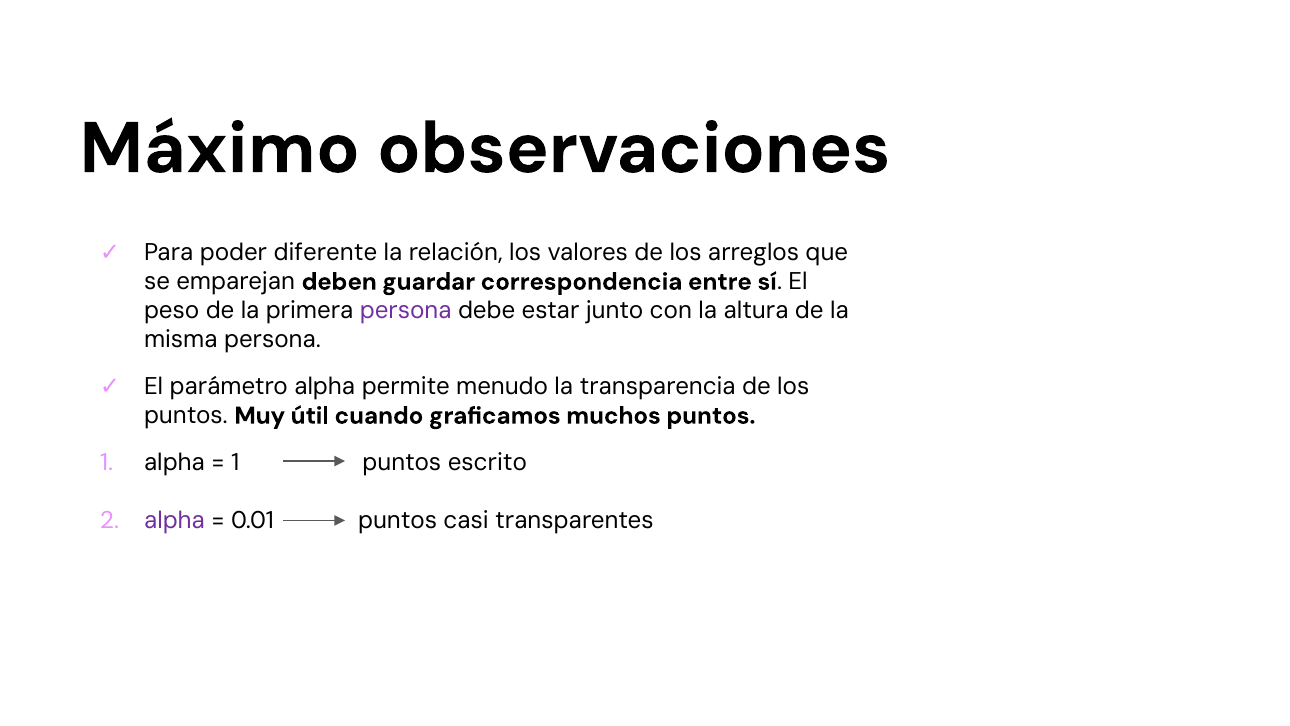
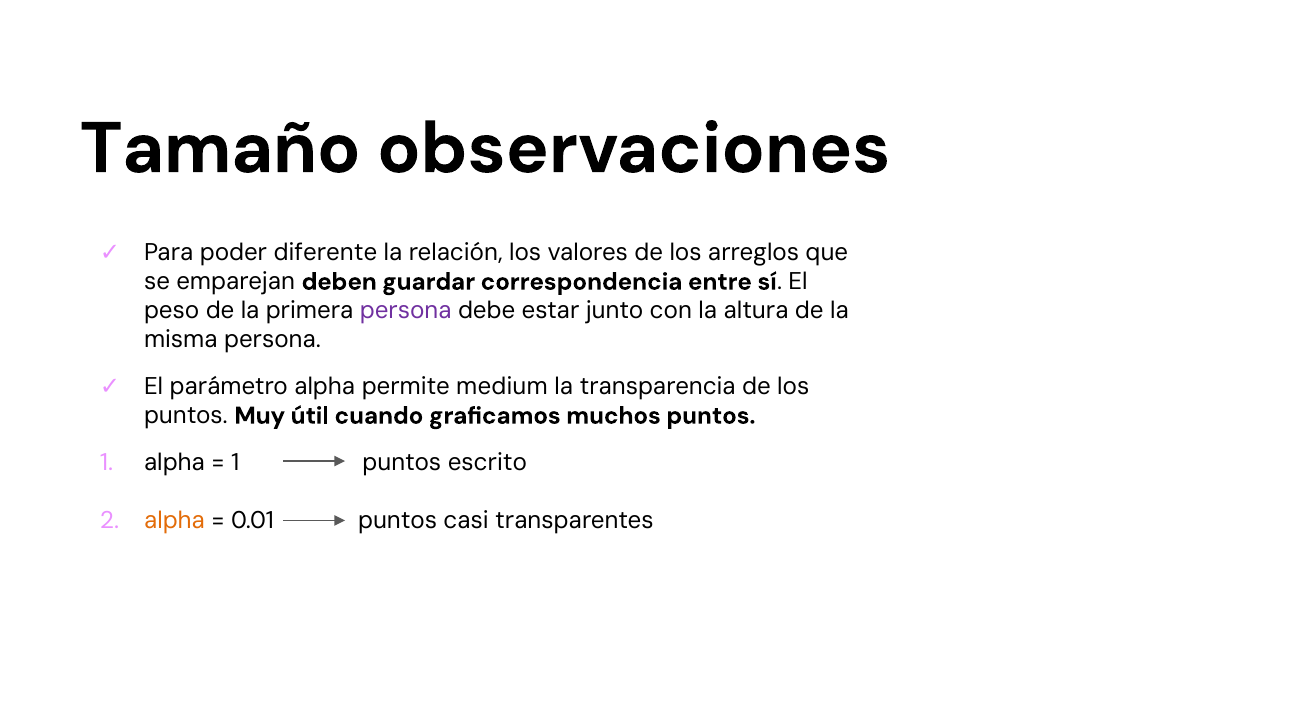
Máximo: Máximo -> Tamaño
menudo: menudo -> medium
alpha at (175, 520) colour: purple -> orange
